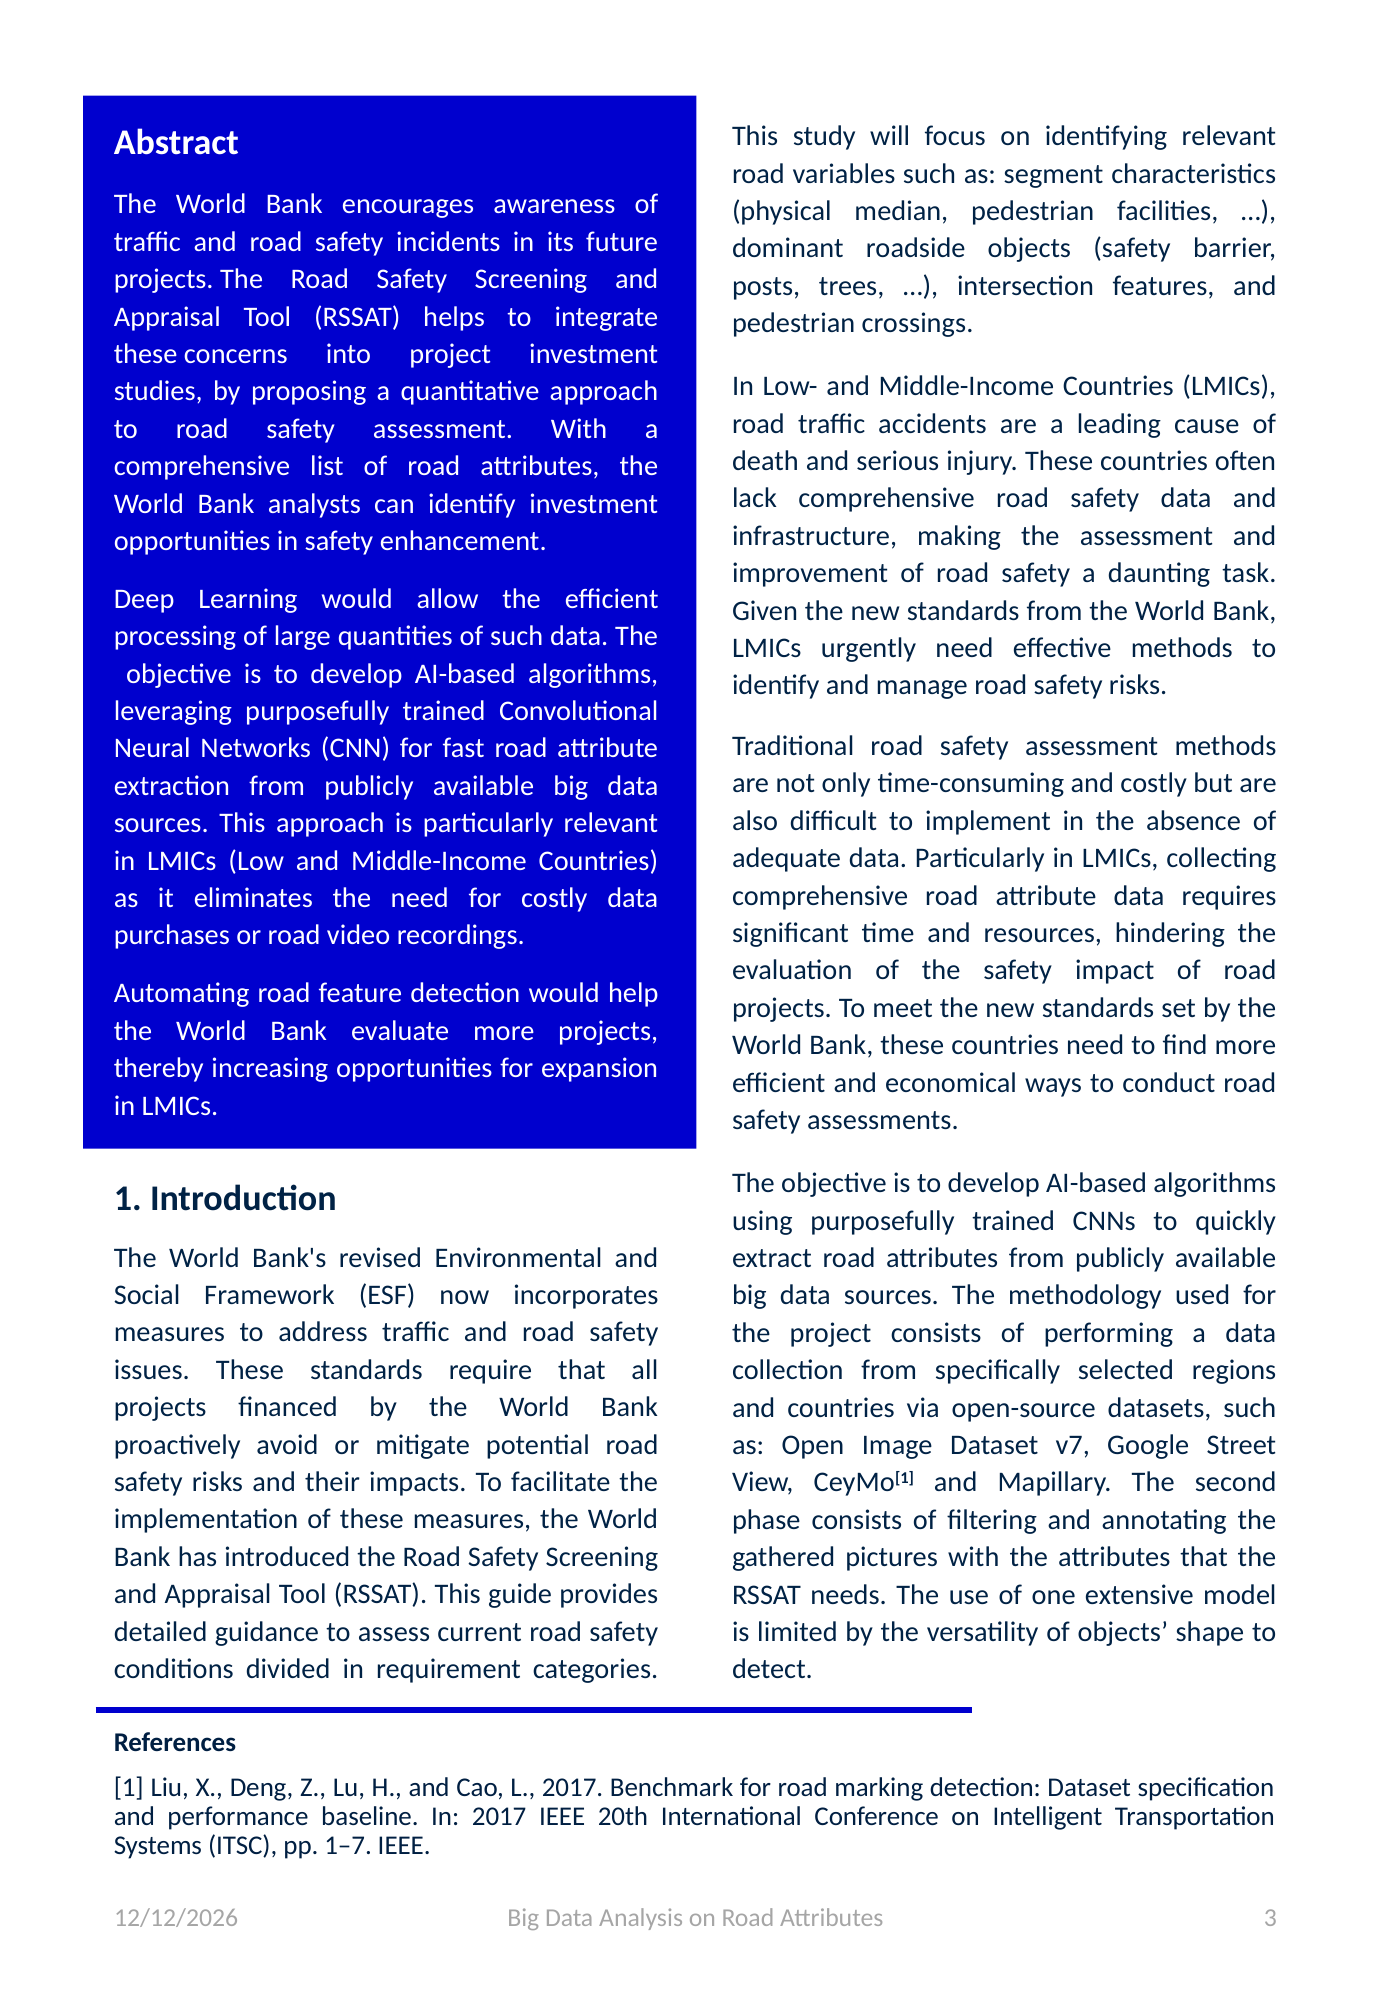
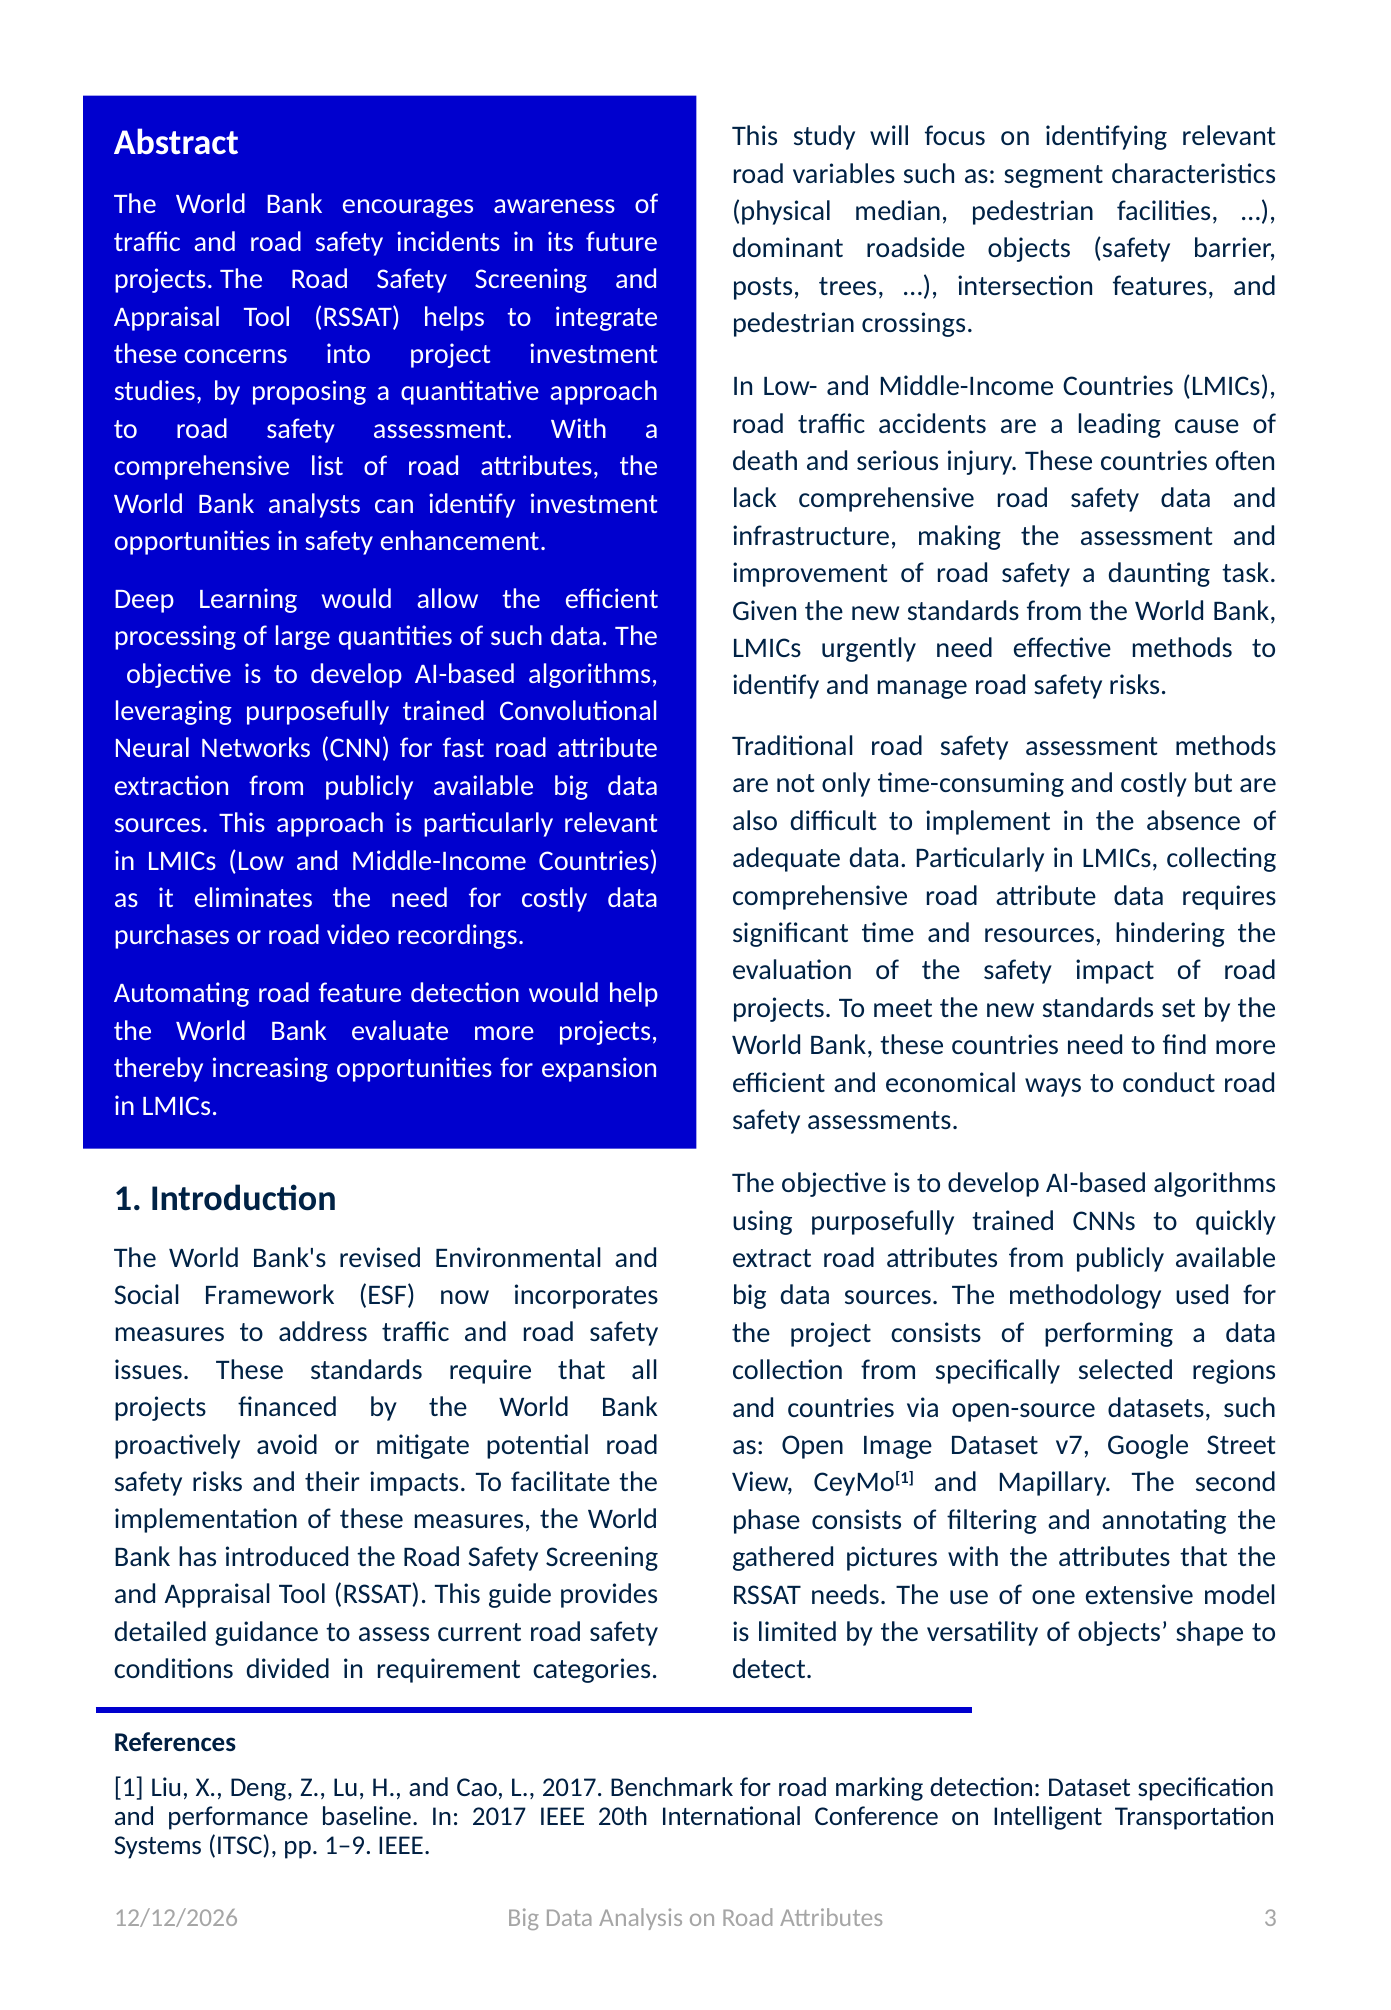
1–7: 1–7 -> 1–9
